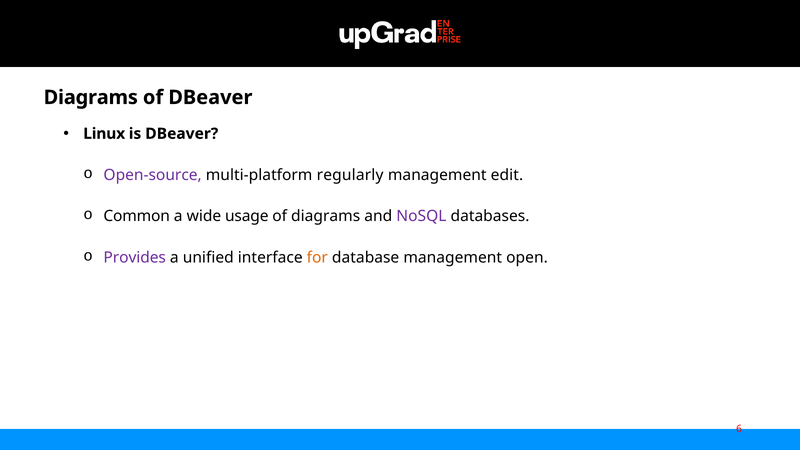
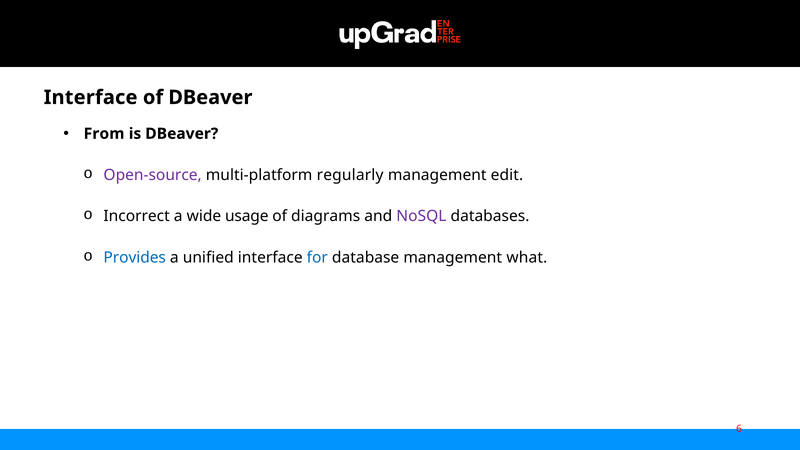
Diagrams at (91, 97): Diagrams -> Interface
Linux: Linux -> From
Common: Common -> Incorrect
Provides colour: purple -> blue
for colour: orange -> blue
open: open -> what
